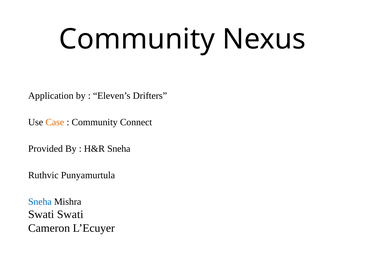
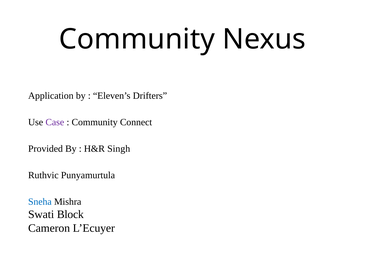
Case colour: orange -> purple
H&R Sneha: Sneha -> Singh
Swati Swati: Swati -> Block
